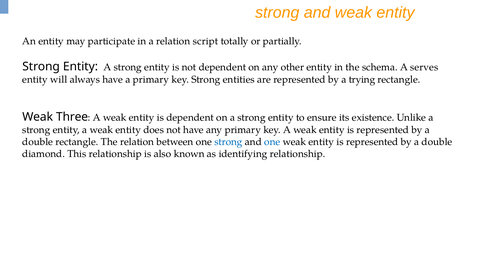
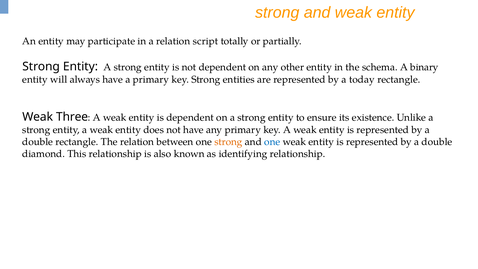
serves: serves -> binary
trying: trying -> today
strong at (228, 142) colour: blue -> orange
